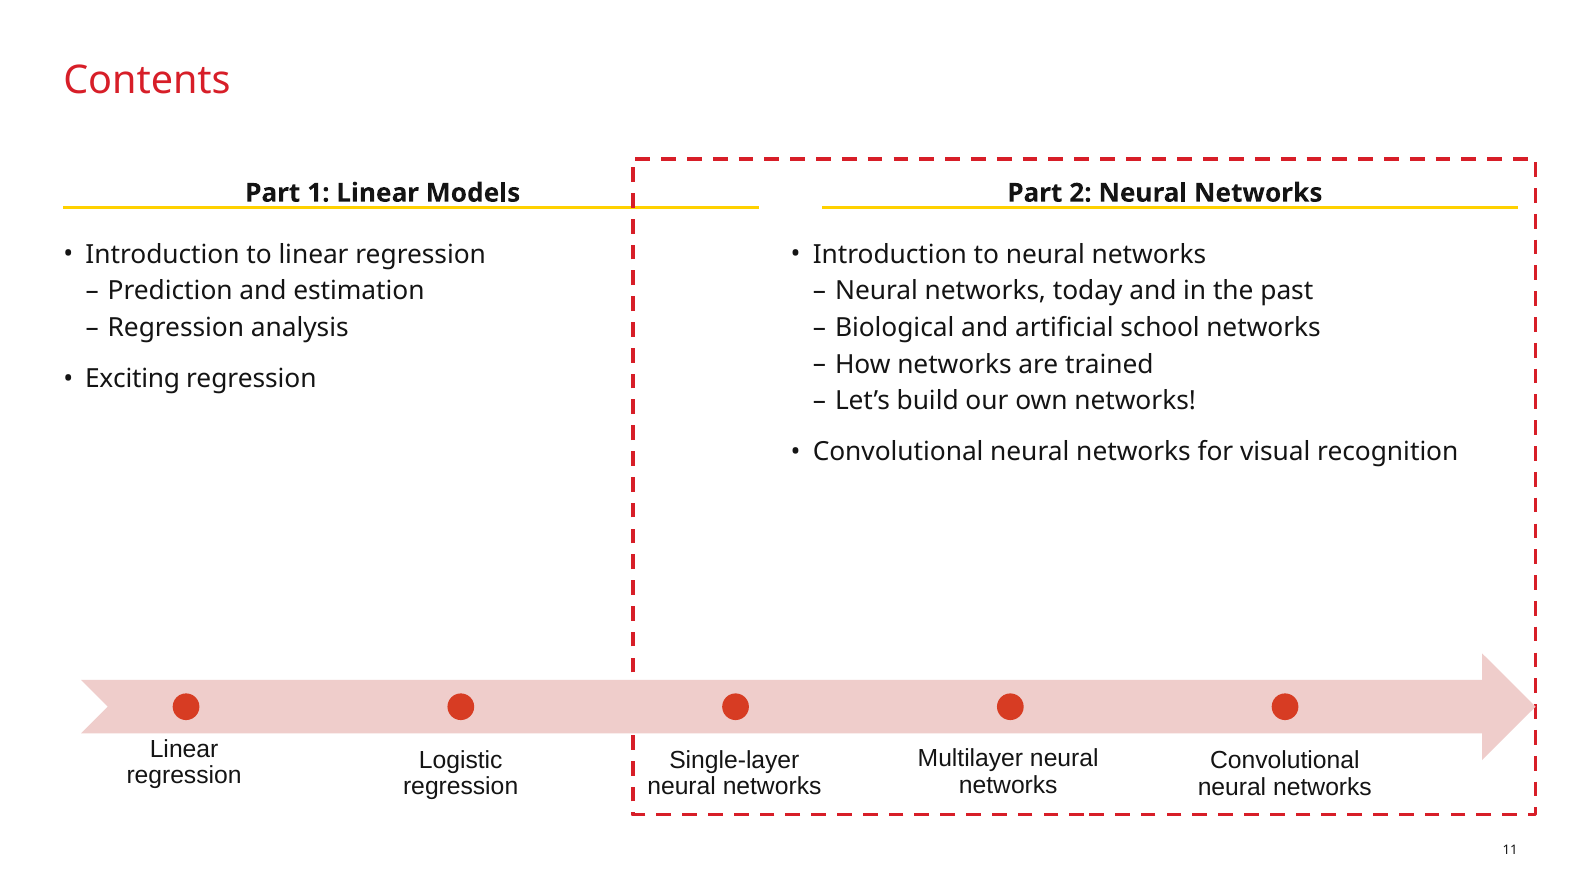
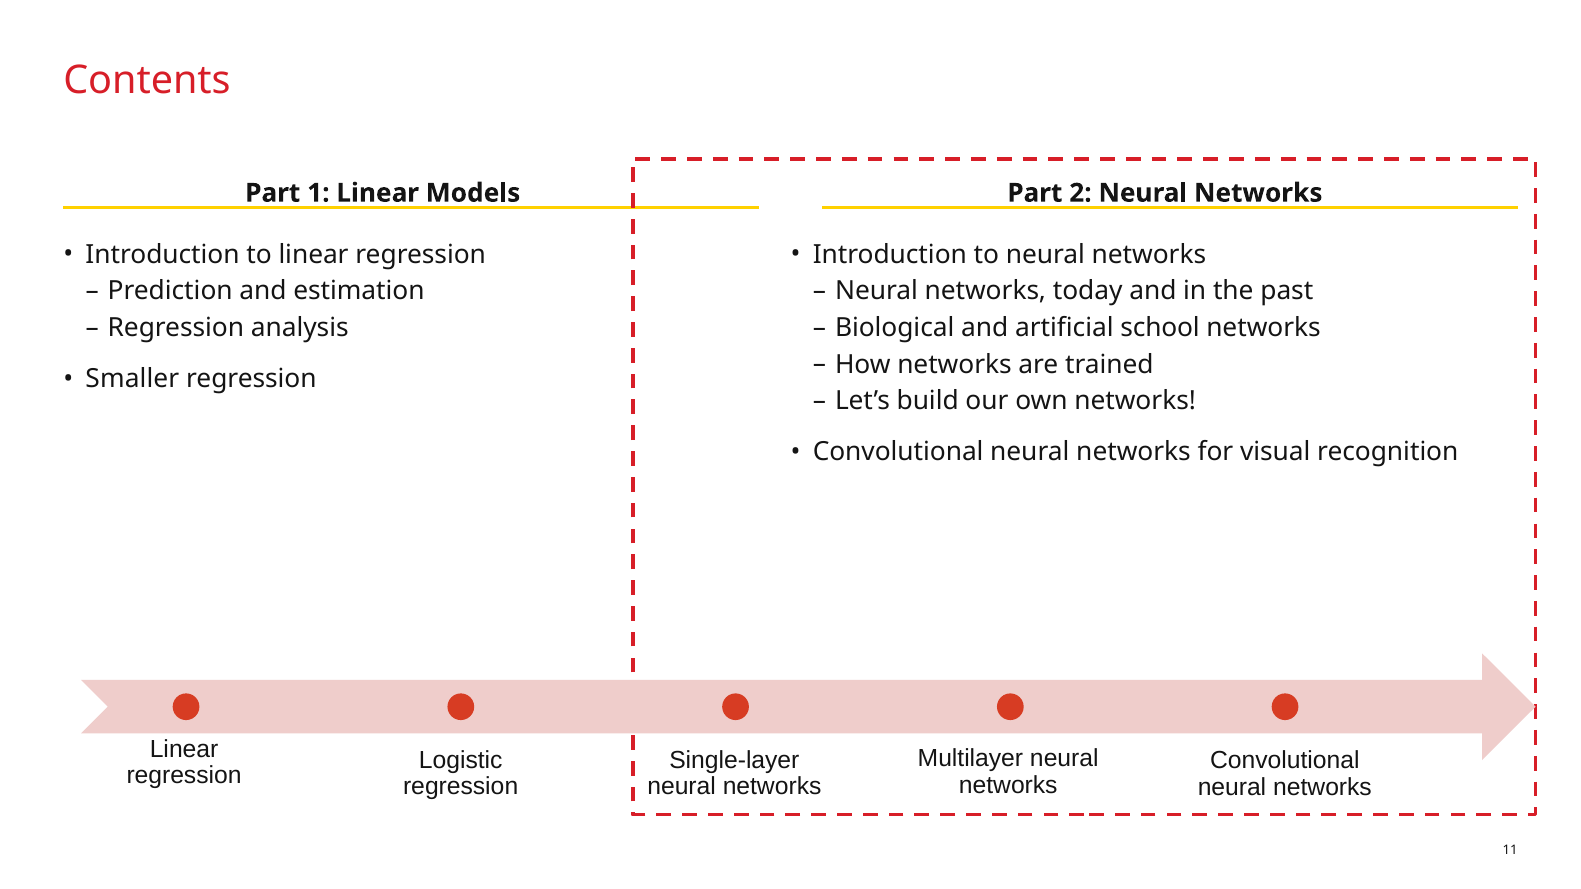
Exciting: Exciting -> Smaller
